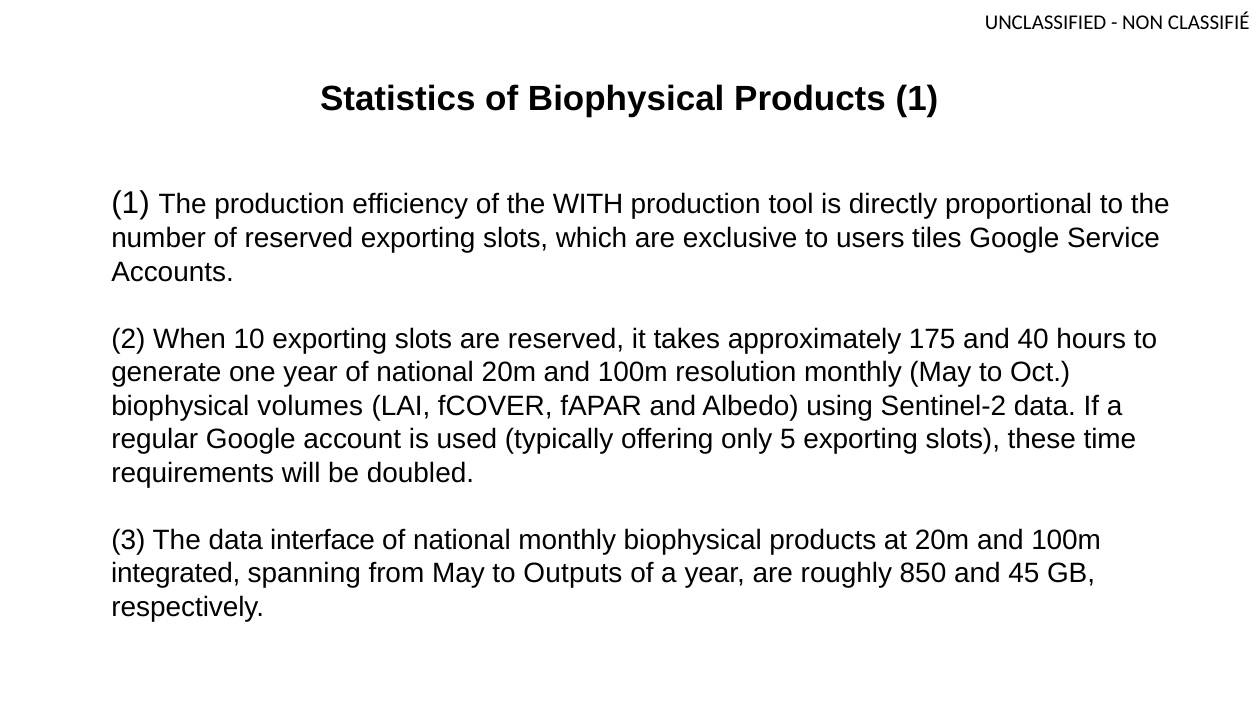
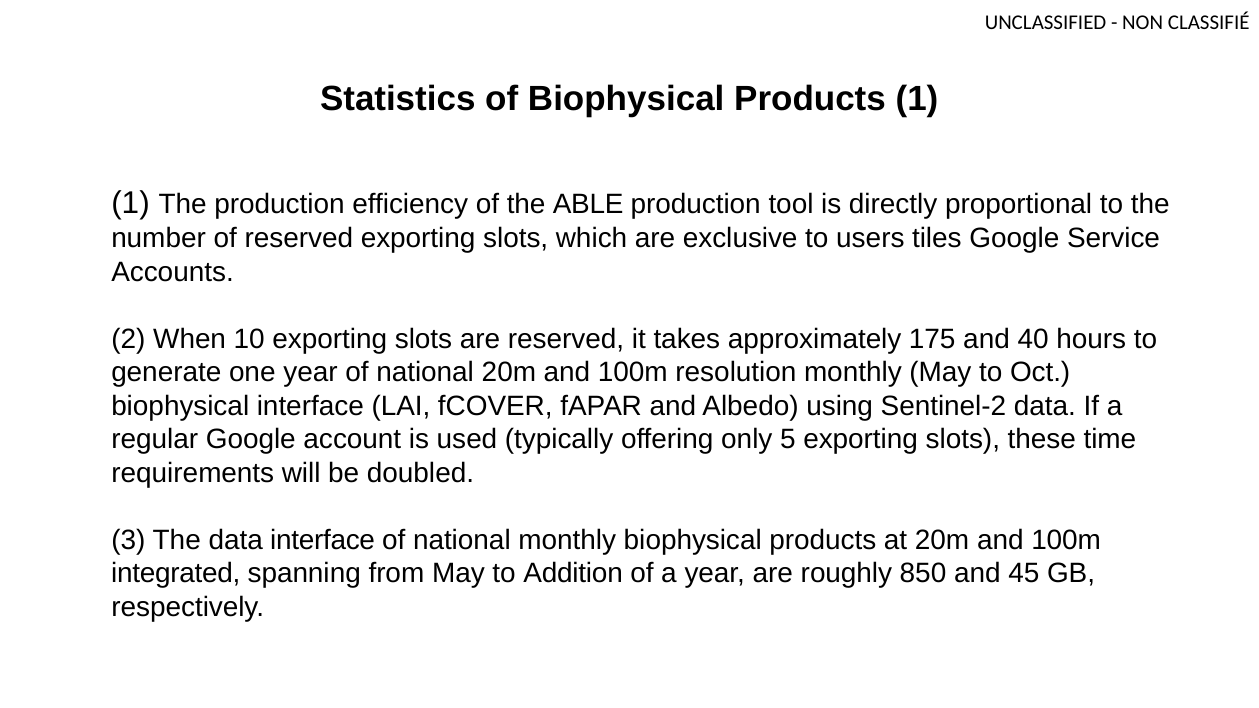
WITH: WITH -> ABLE
biophysical volumes: volumes -> interface
Outputs: Outputs -> Addition
